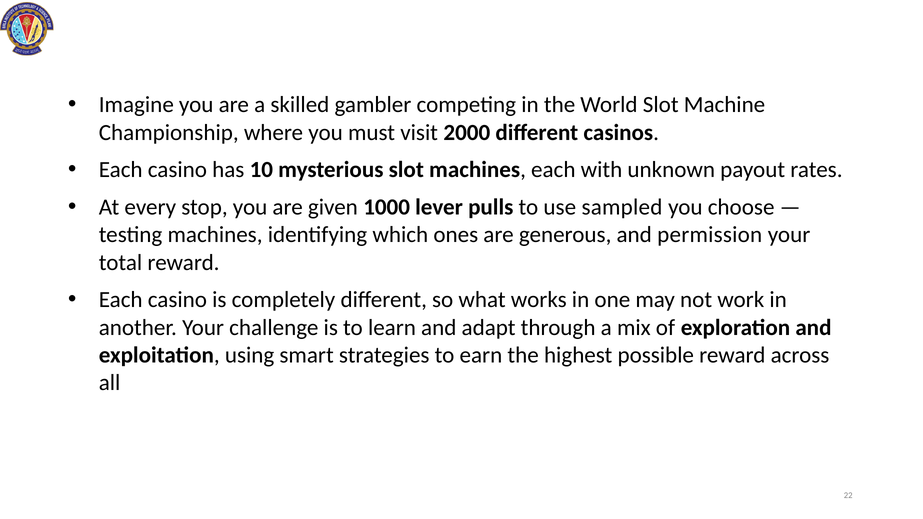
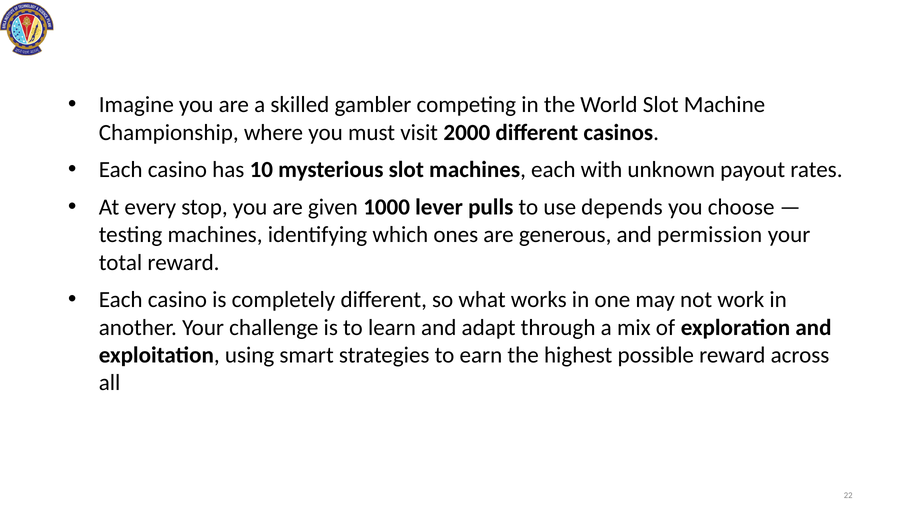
sampled: sampled -> depends
